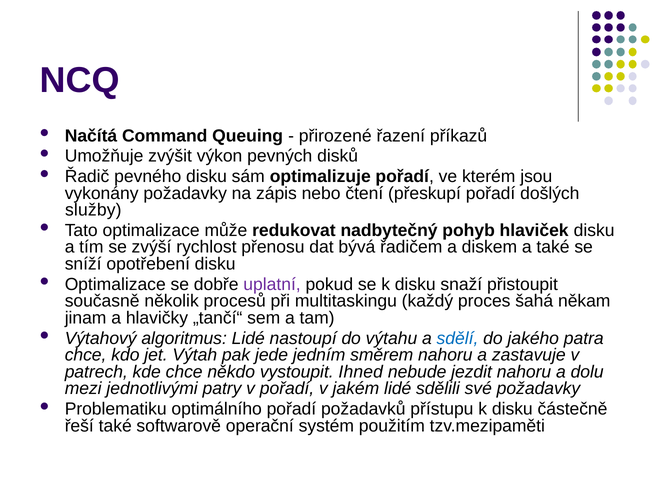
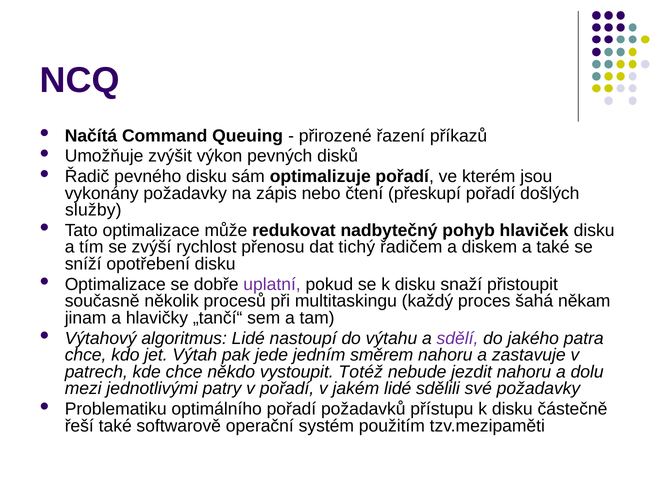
bývá: bývá -> tichý
sdělí colour: blue -> purple
Ihned: Ihned -> Totéž
